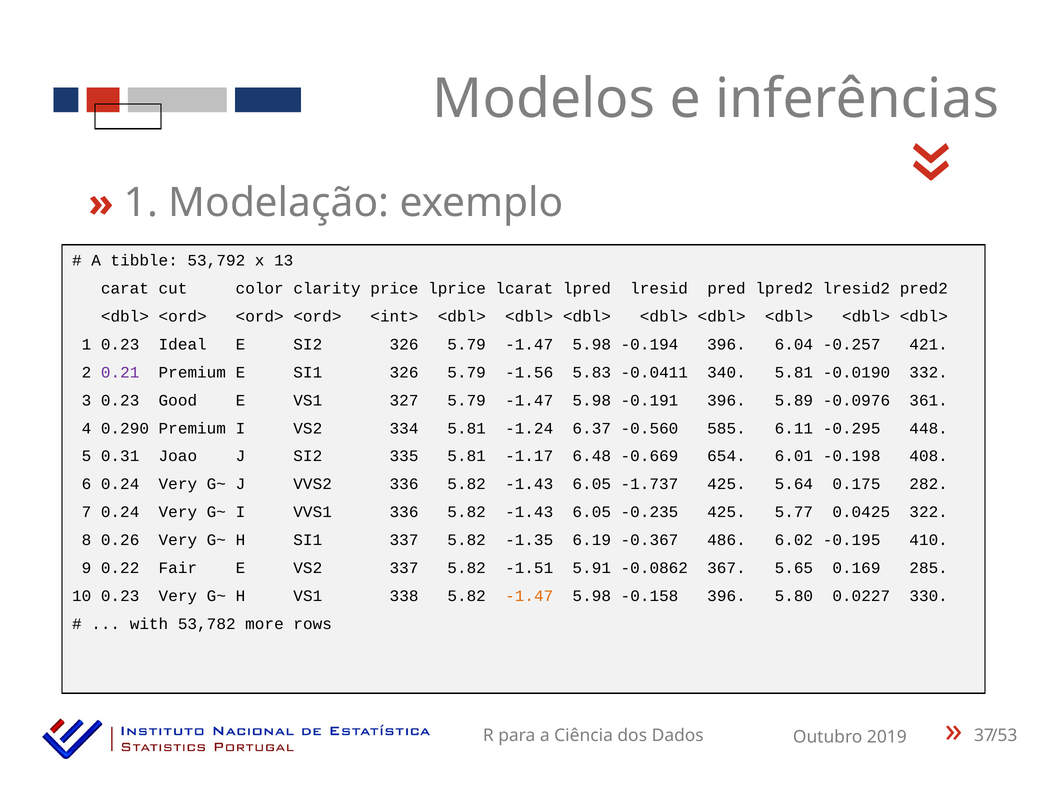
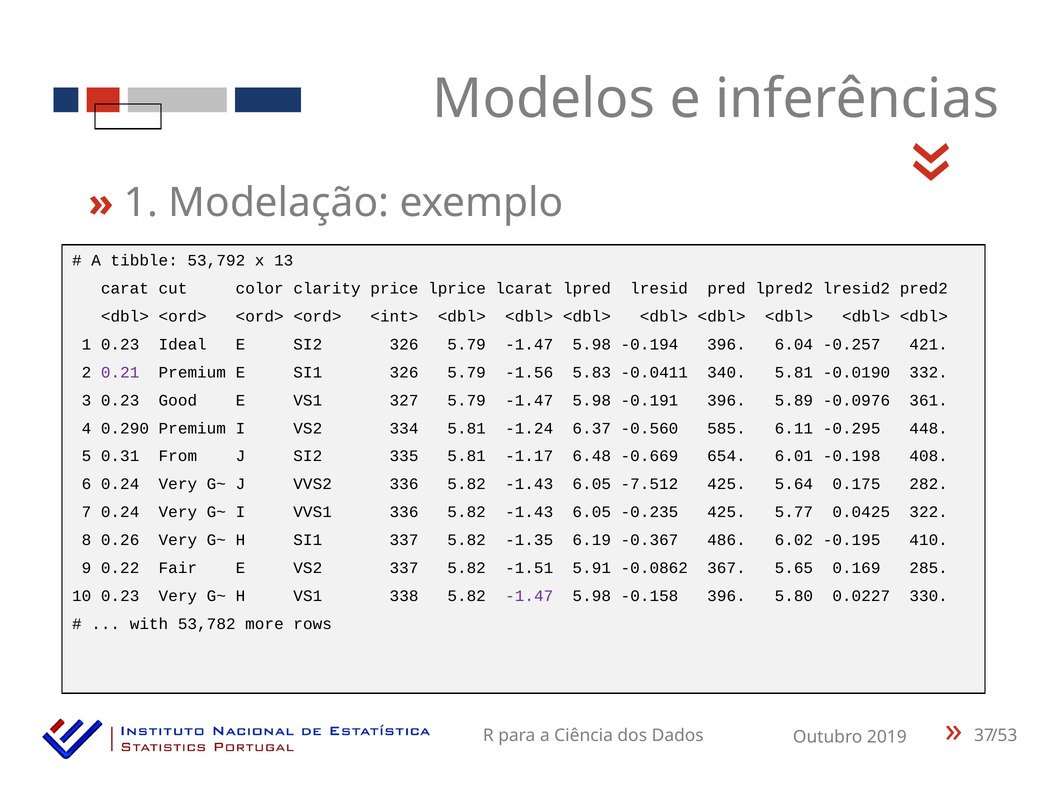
Joao: Joao -> From
-1.737: -1.737 -> -7.512
-1.47 at (529, 596) colour: orange -> purple
